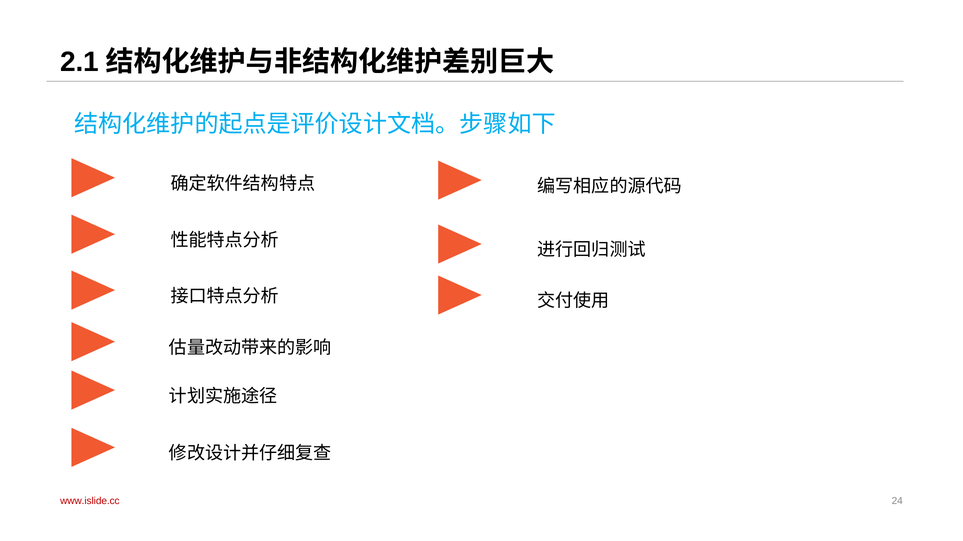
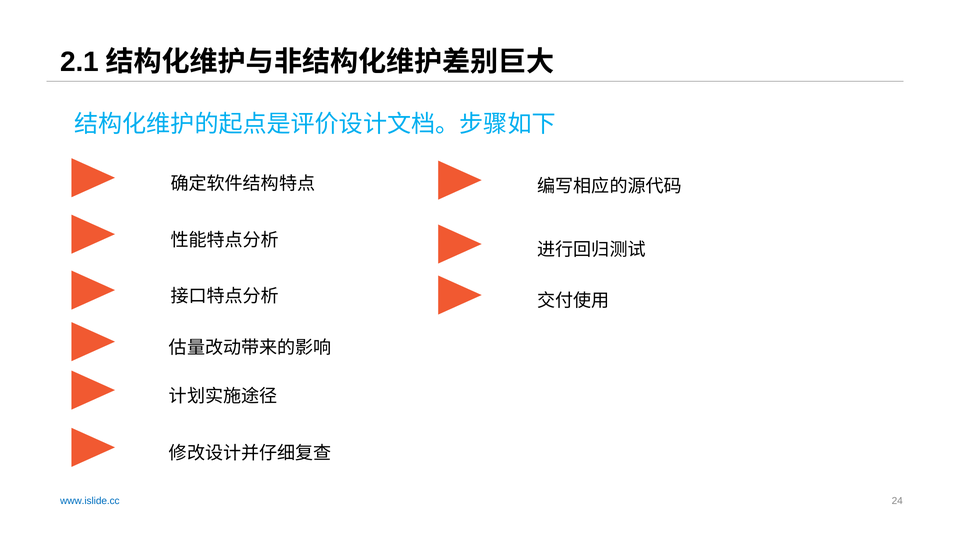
www.islide.cc colour: red -> blue
